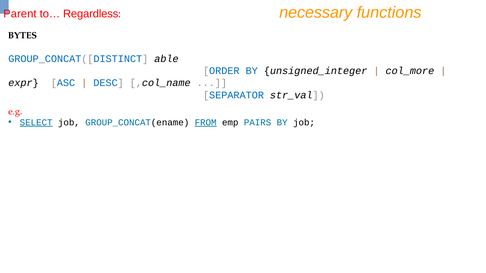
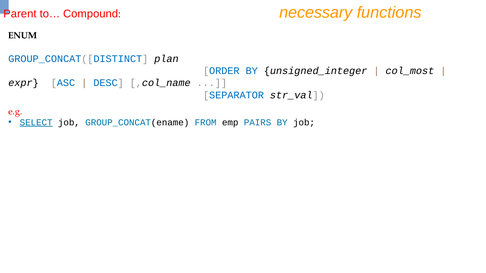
Regardless: Regardless -> Compound
BYTES: BYTES -> ENUM
able: able -> plan
col_more: col_more -> col_most
FROM underline: present -> none
